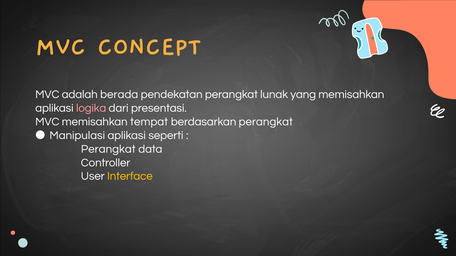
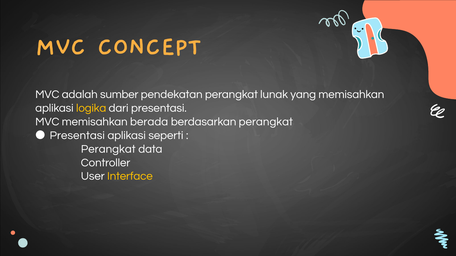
berada: berada -> sumber
logika colour: pink -> yellow
tempat: tempat -> berada
Manipulasi at (77, 136): Manipulasi -> Presentasi
